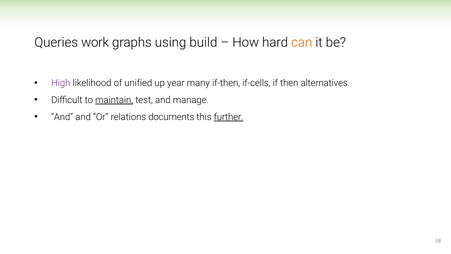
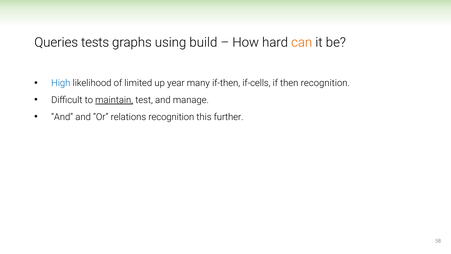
work: work -> tests
High colour: purple -> blue
unified: unified -> limited
then alternatives: alternatives -> recognition
relations documents: documents -> recognition
further underline: present -> none
